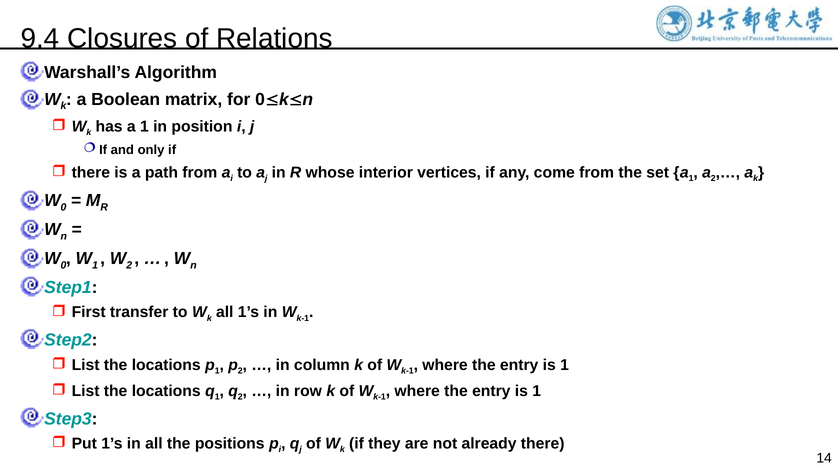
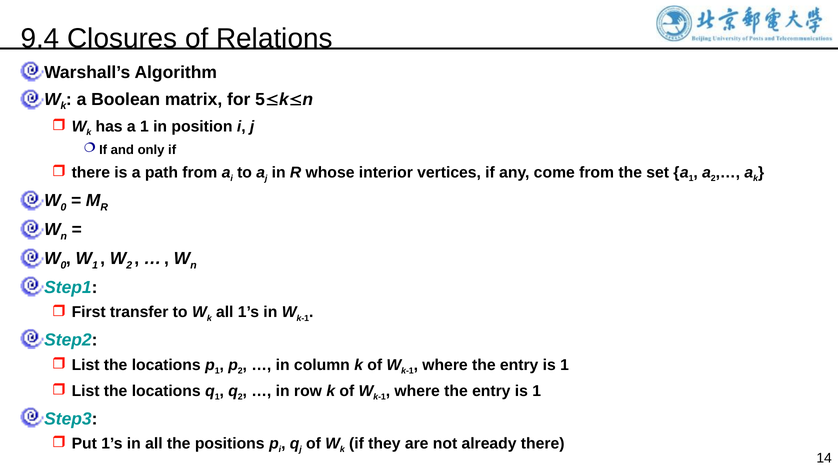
for 0: 0 -> 5
